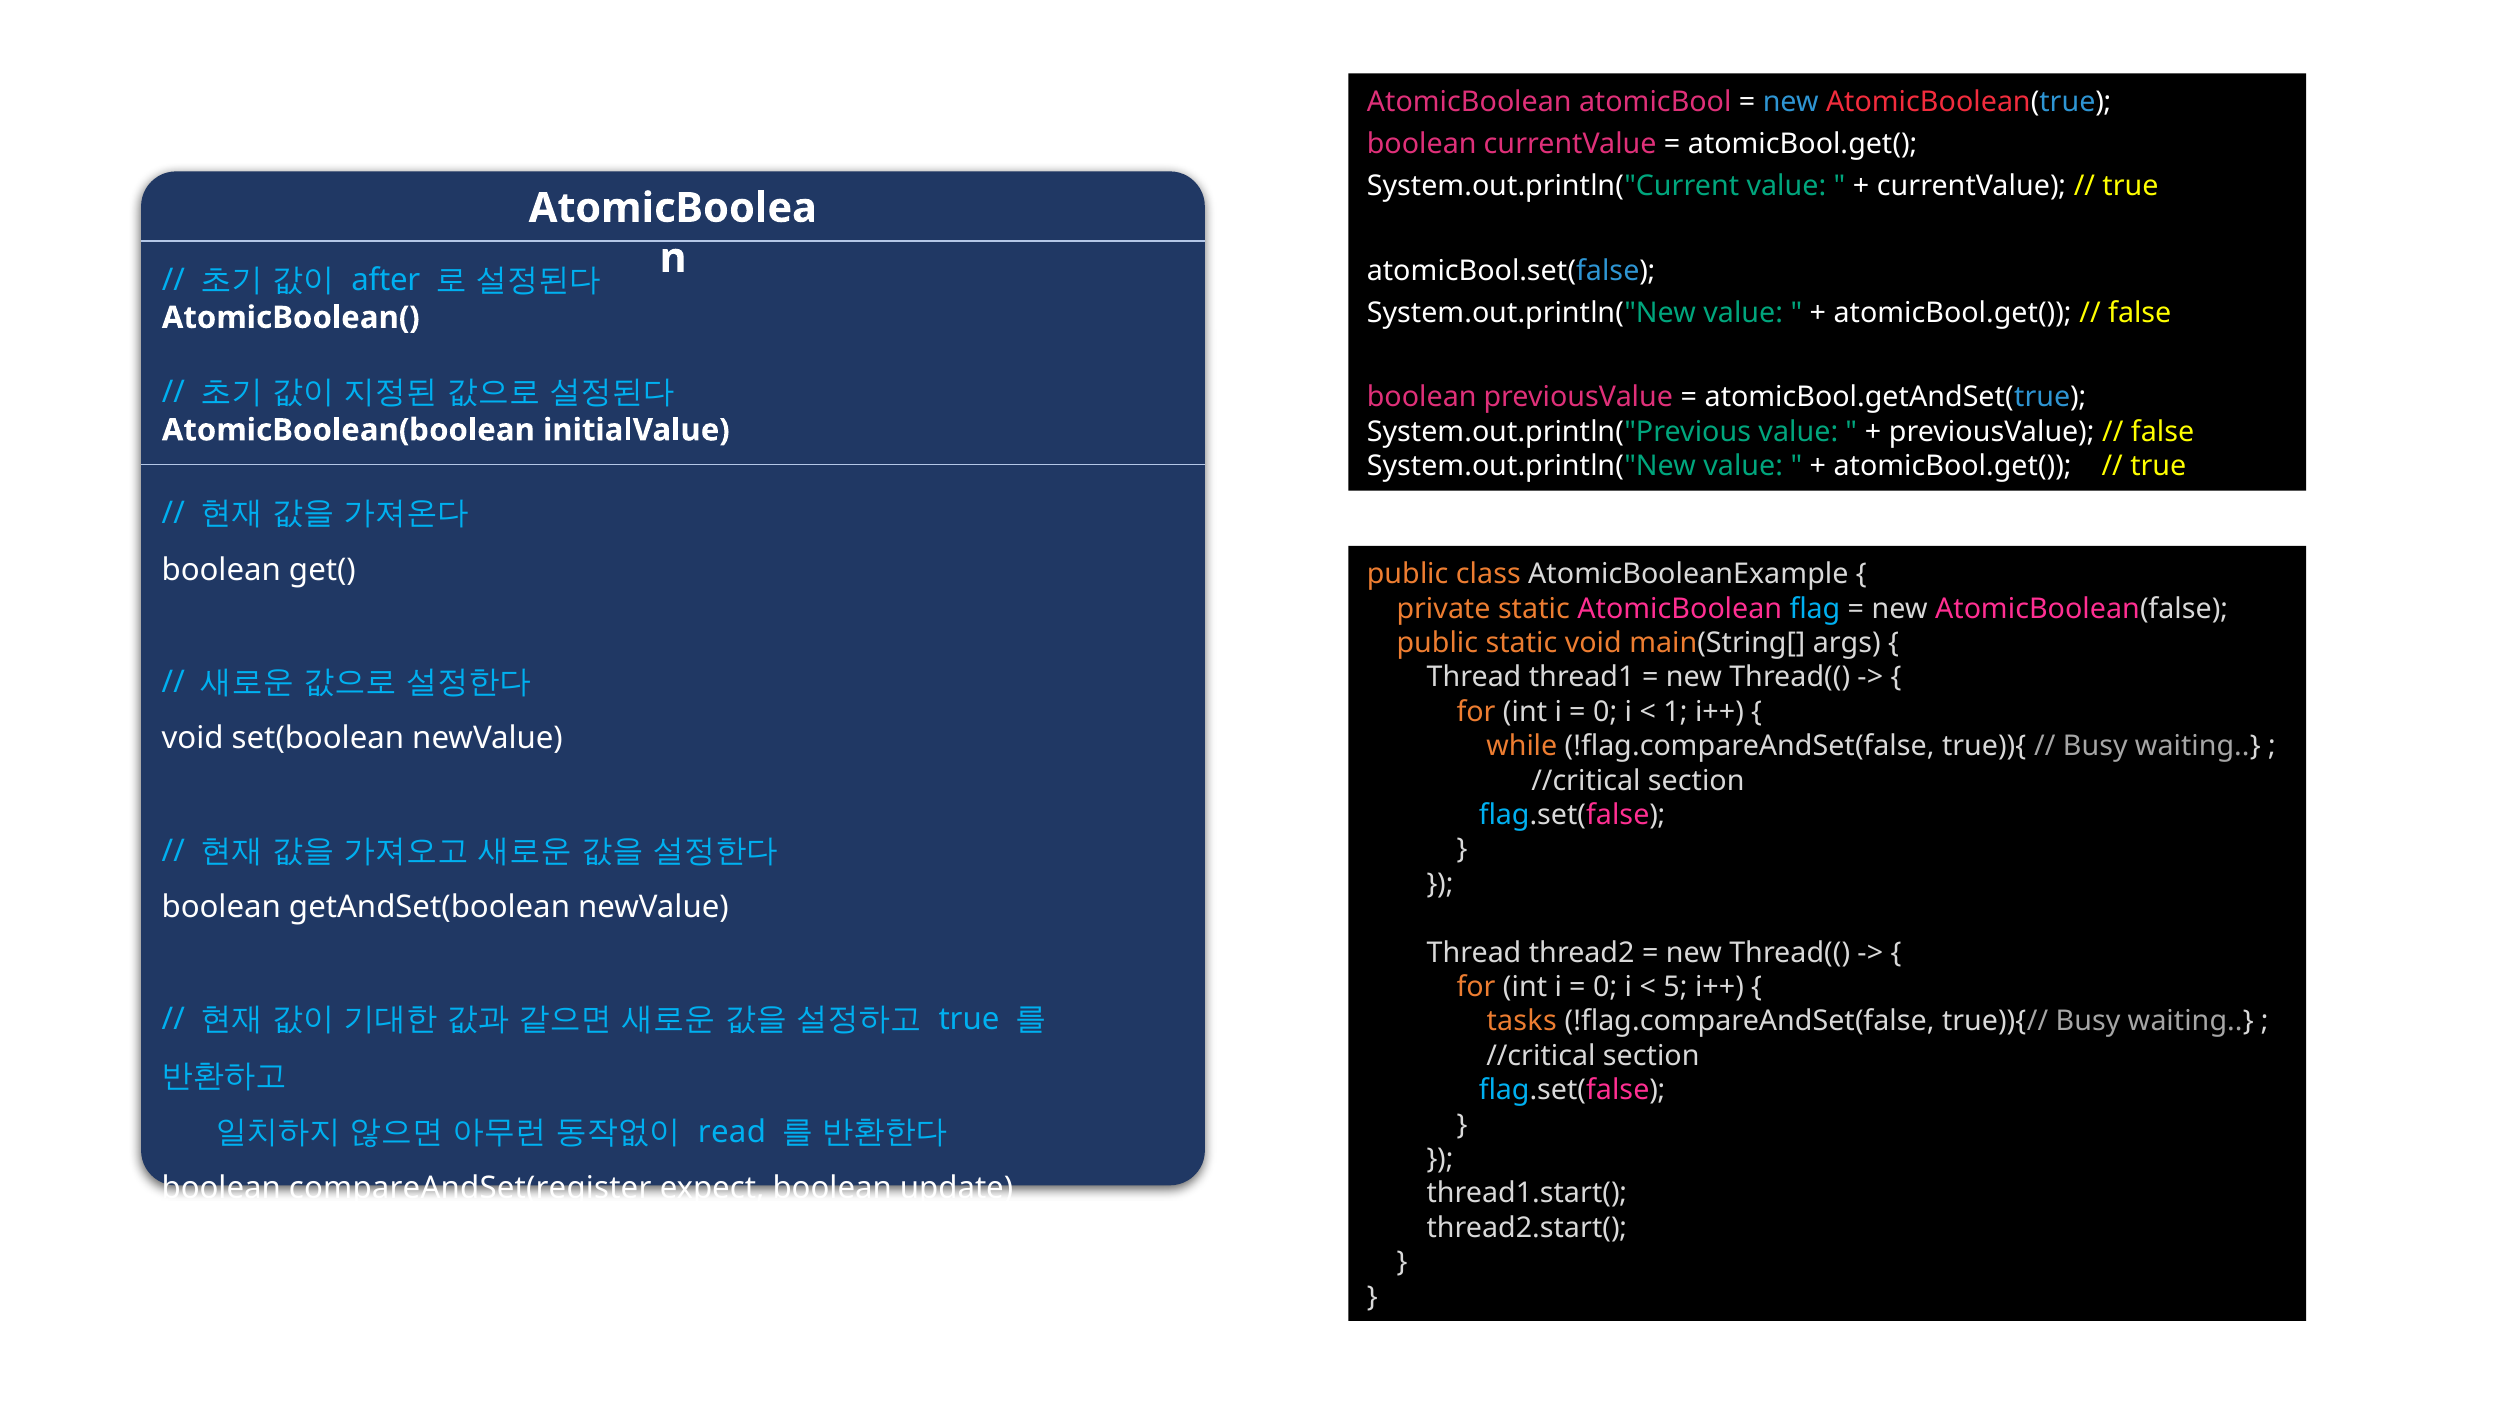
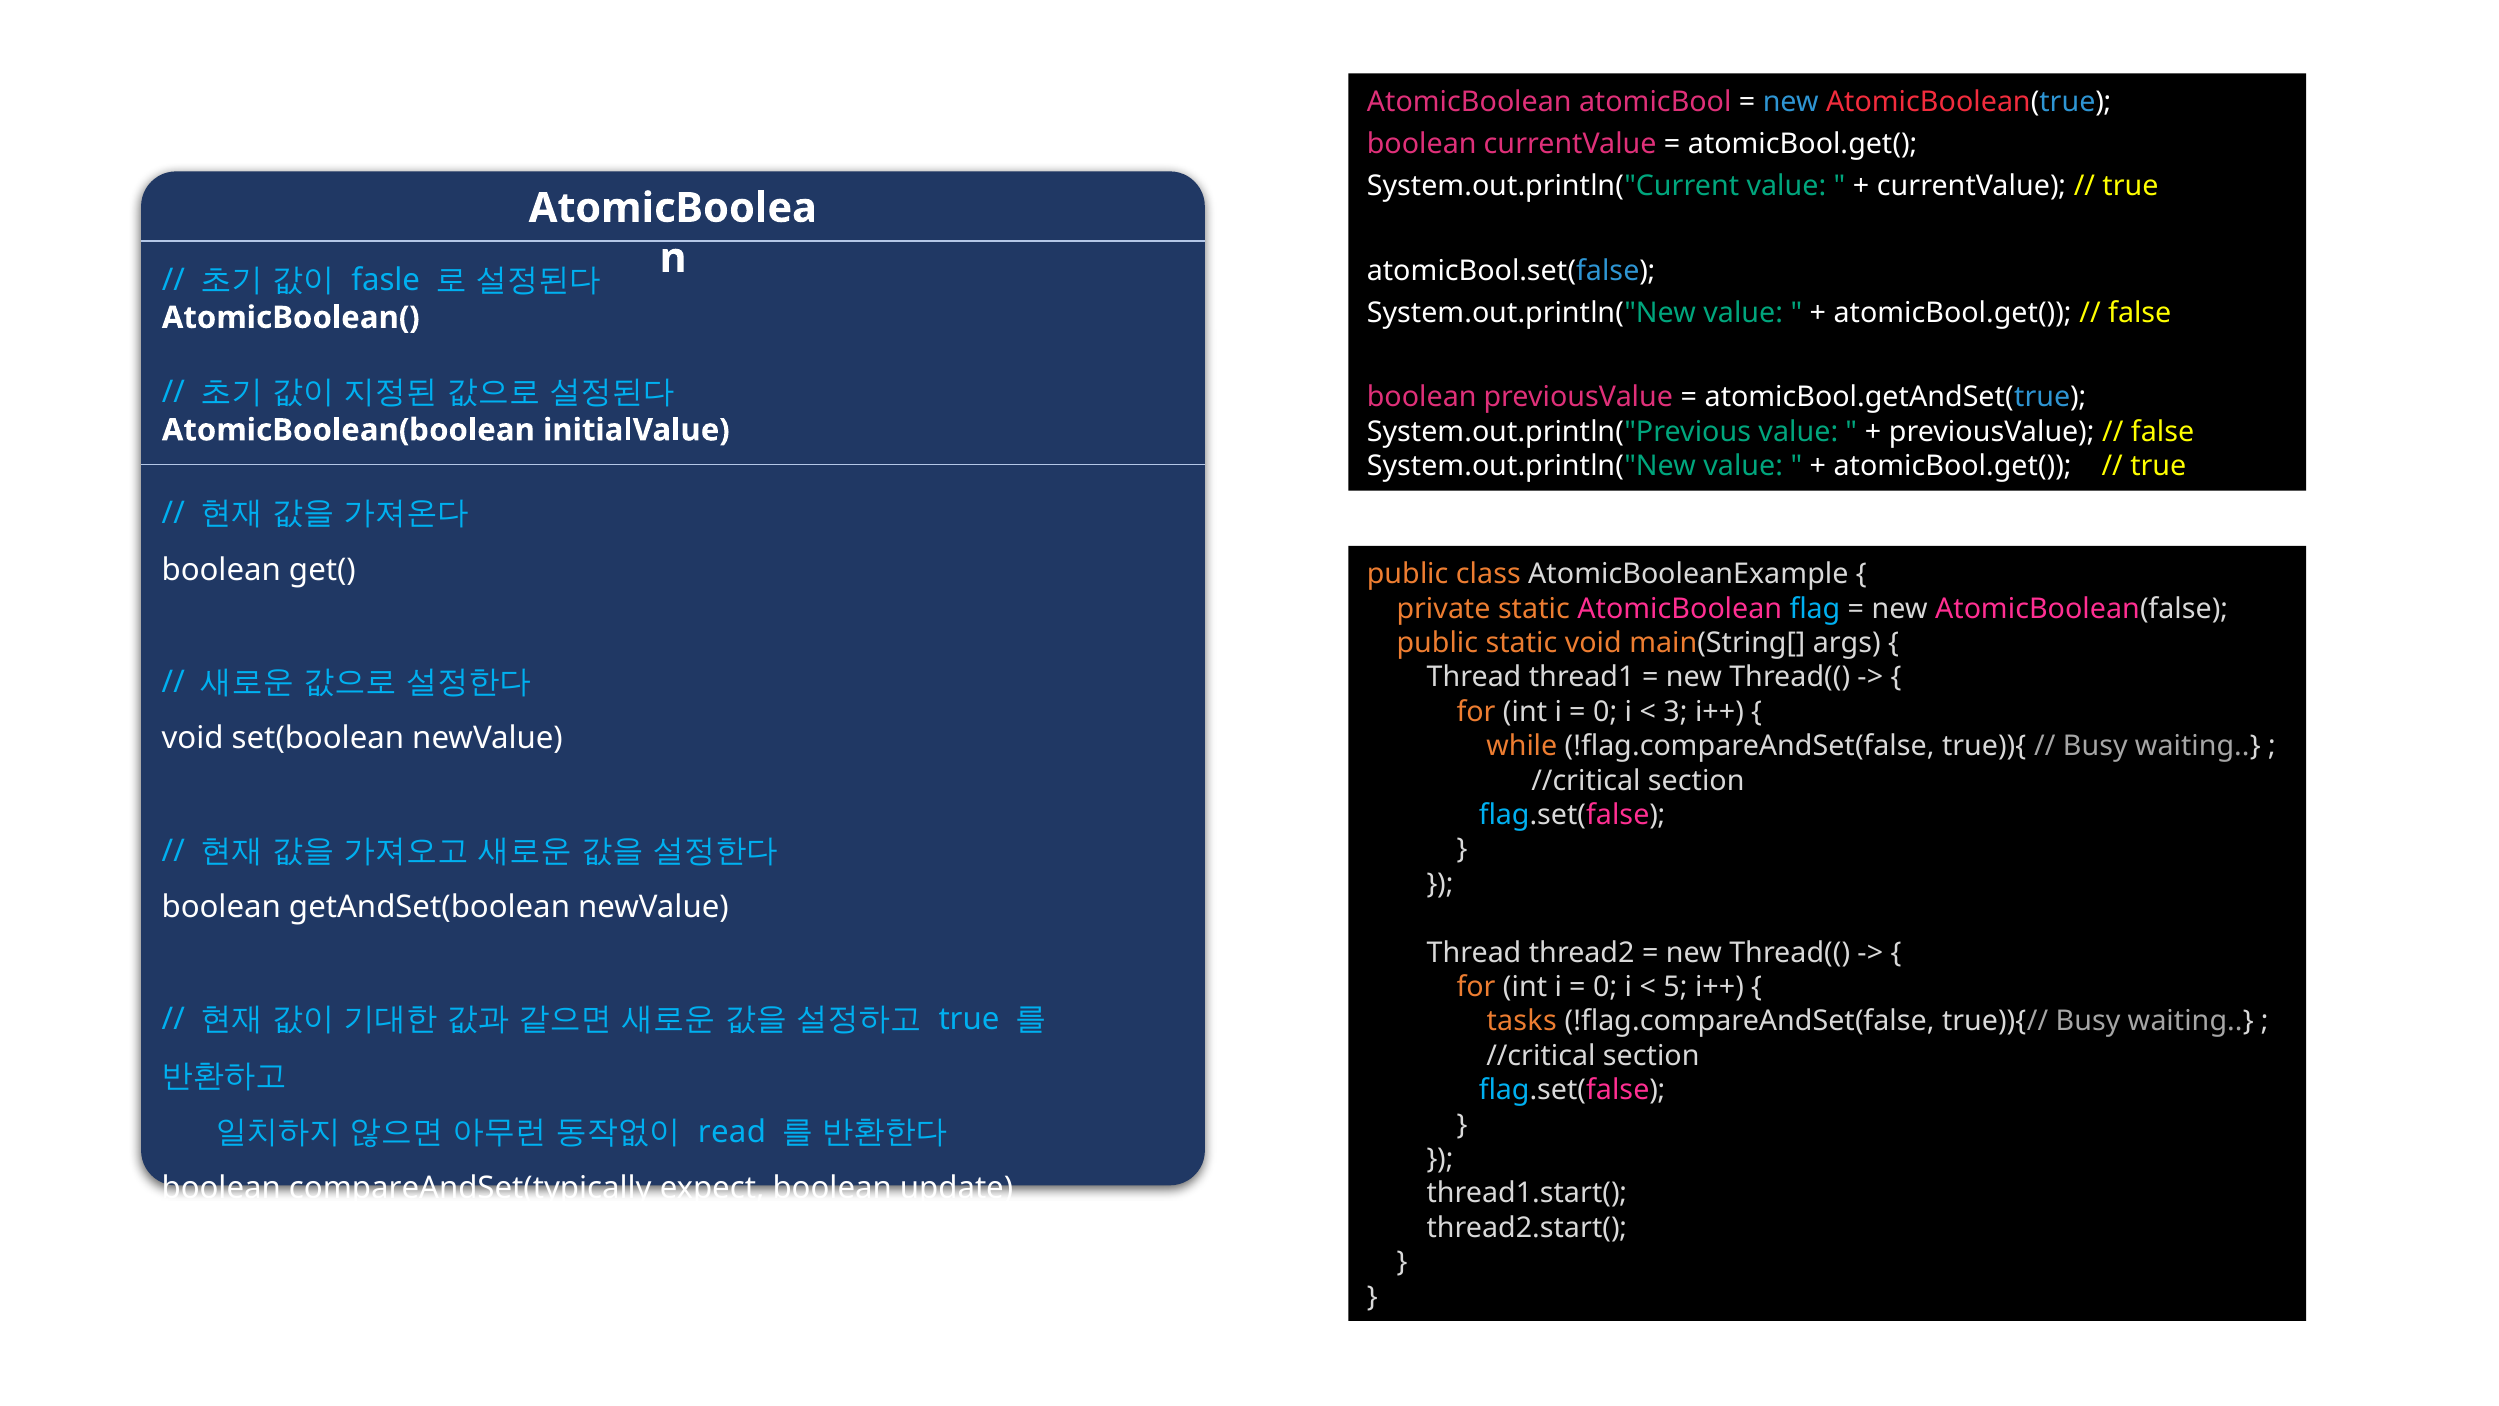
after: after -> fasle
1: 1 -> 3
compareAndSet(register: compareAndSet(register -> compareAndSet(typically
